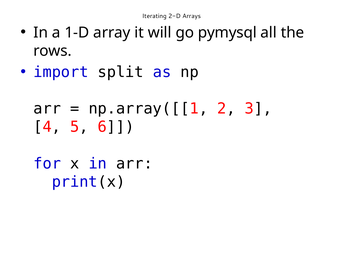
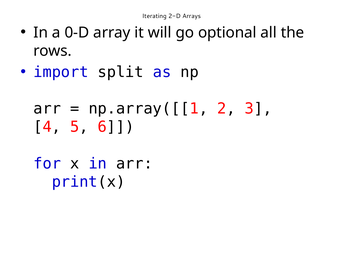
1-D: 1-D -> 0-D
pymysql: pymysql -> optional
